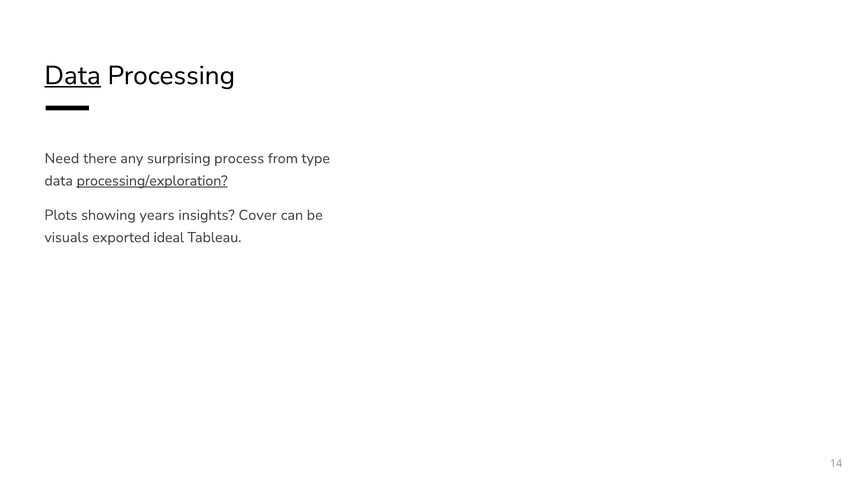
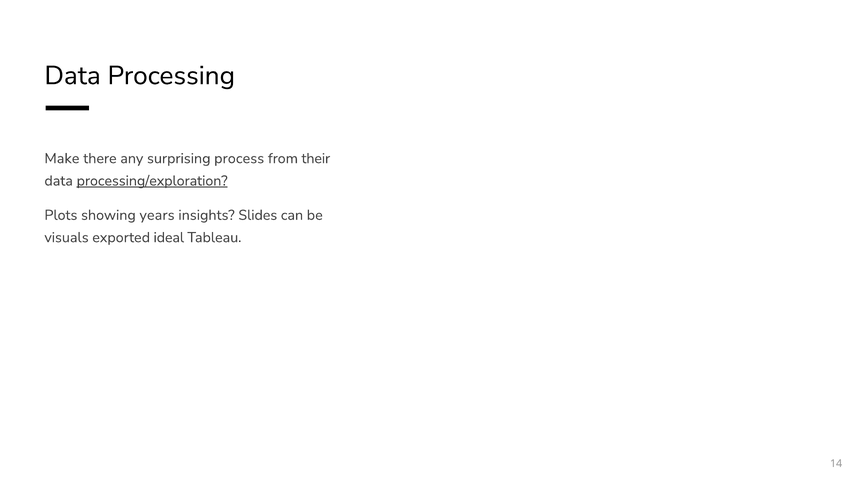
Data at (73, 76) underline: present -> none
Need: Need -> Make
type: type -> their
Cover: Cover -> Slides
